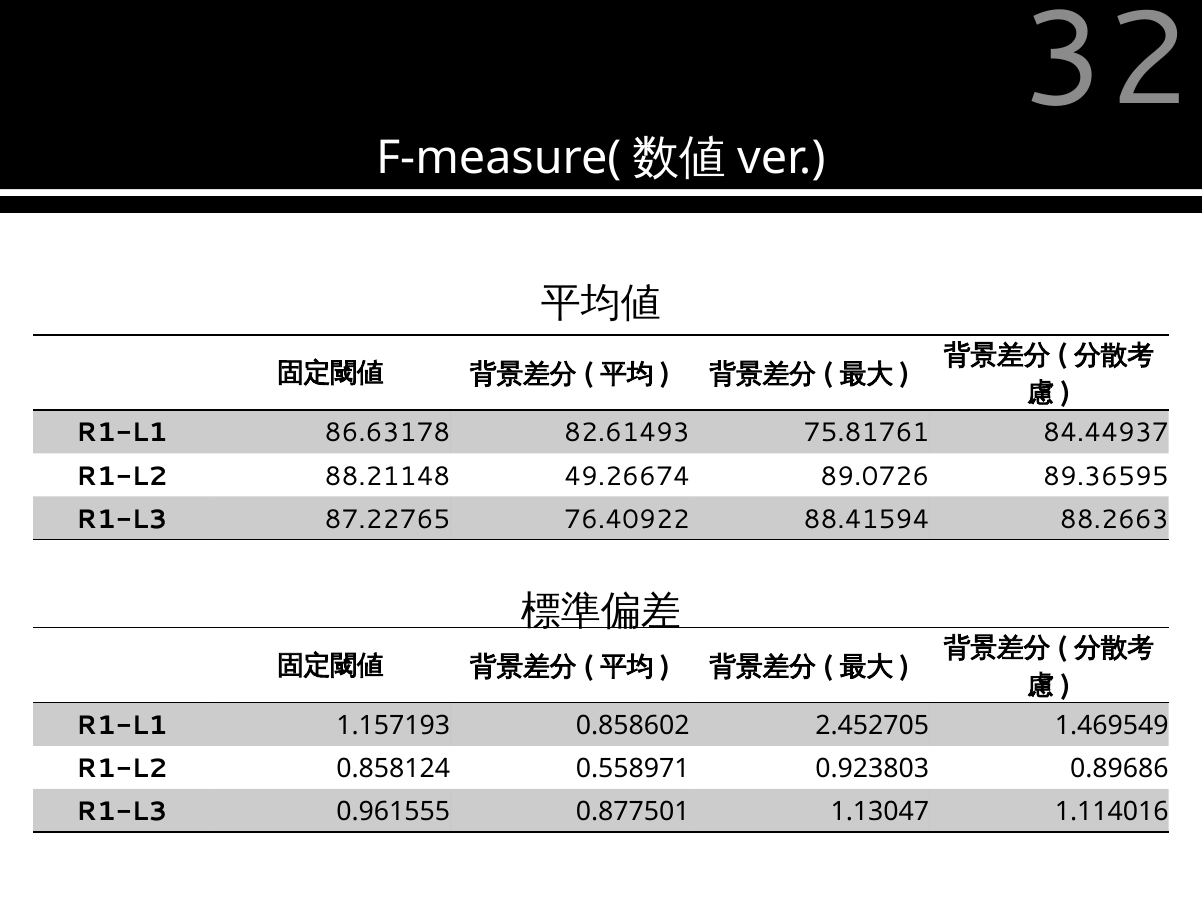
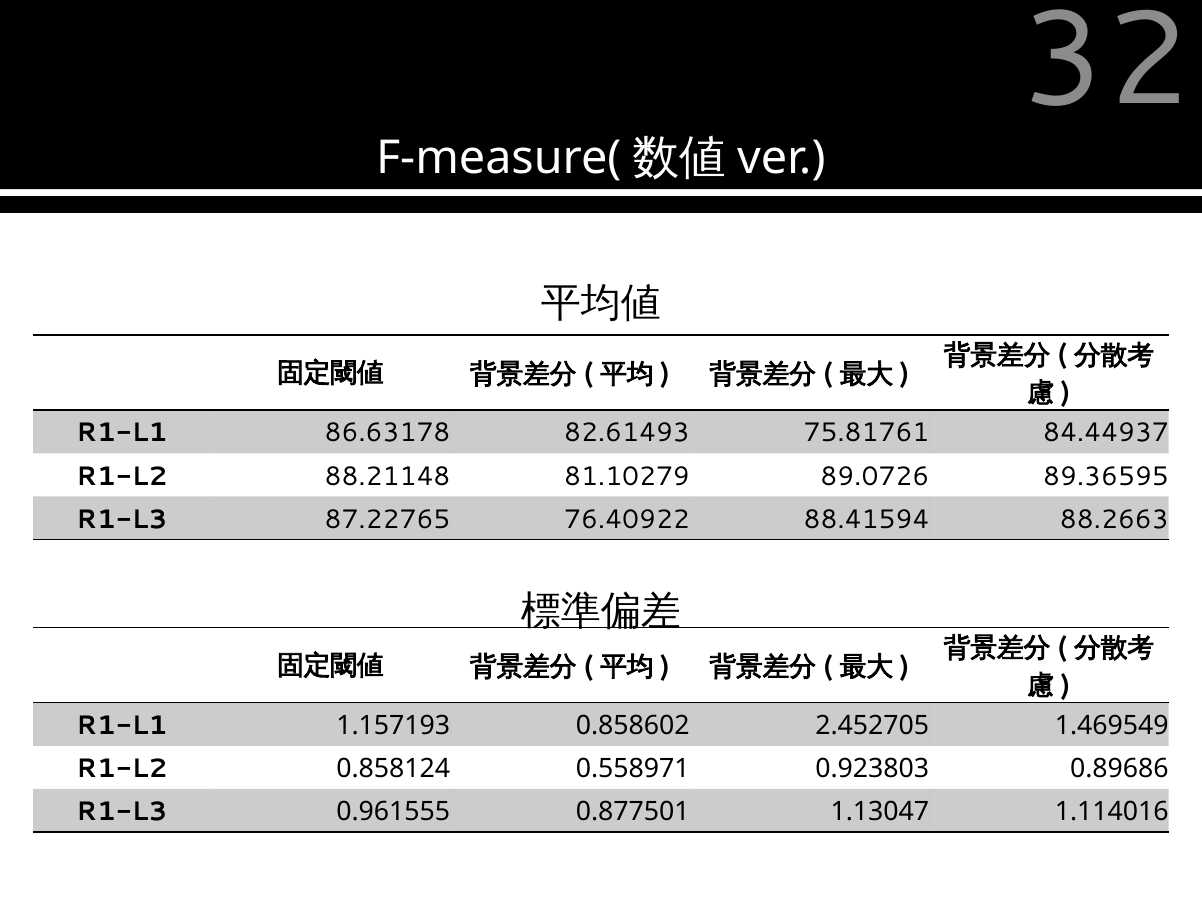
49.26674: 49.26674 -> 81.10279
